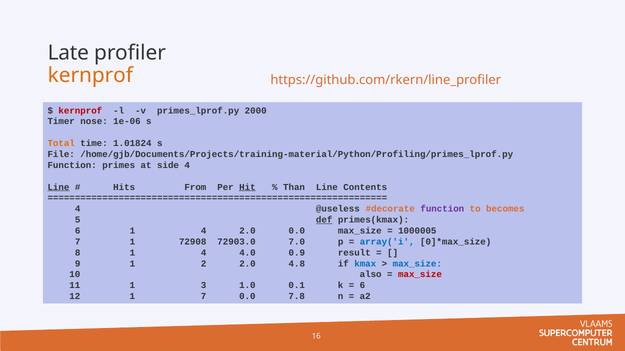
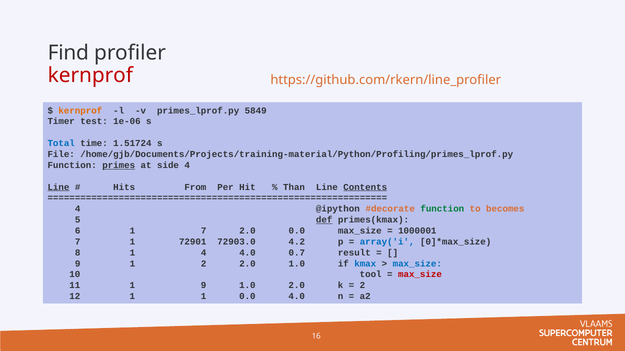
Late: Late -> Find
kernprof at (90, 76) colour: orange -> red
kernprof at (80, 111) colour: red -> orange
2000: 2000 -> 5849
nose: nose -> test
Total colour: orange -> blue
1.01824: 1.01824 -> 1.51724
primes underline: none -> present
Hit underline: present -> none
Contents underline: none -> present
@useless: @useless -> @ipython
function at (442, 209) colour: purple -> green
6 1 4: 4 -> 7
1000005: 1000005 -> 1000001
72908: 72908 -> 72901
7.0: 7.0 -> 4.2
0.9: 0.9 -> 0.7
2.0 4.8: 4.8 -> 1.0
also: also -> tool
1 3: 3 -> 9
1.0 0.1: 0.1 -> 2.0
6 at (362, 286): 6 -> 2
1 7: 7 -> 1
0.0 7.8: 7.8 -> 4.0
